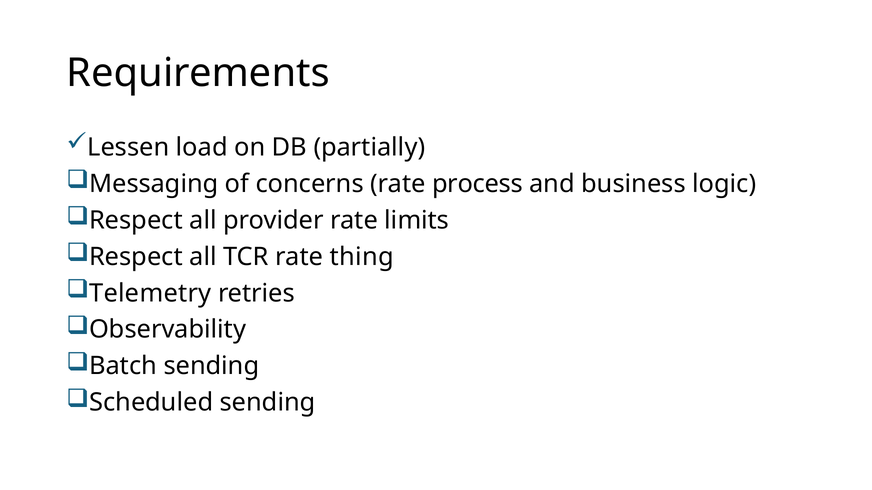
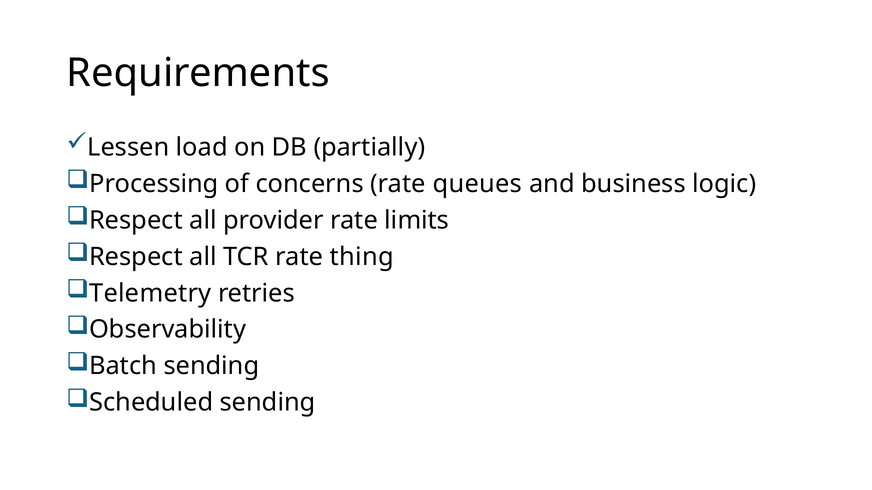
Messaging: Messaging -> Processing
process: process -> queues
